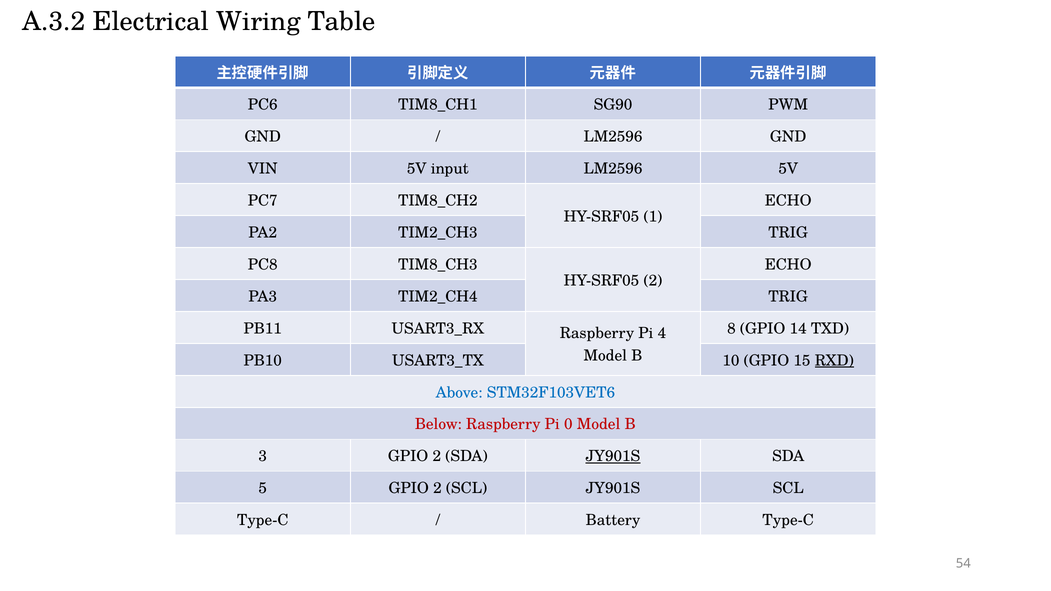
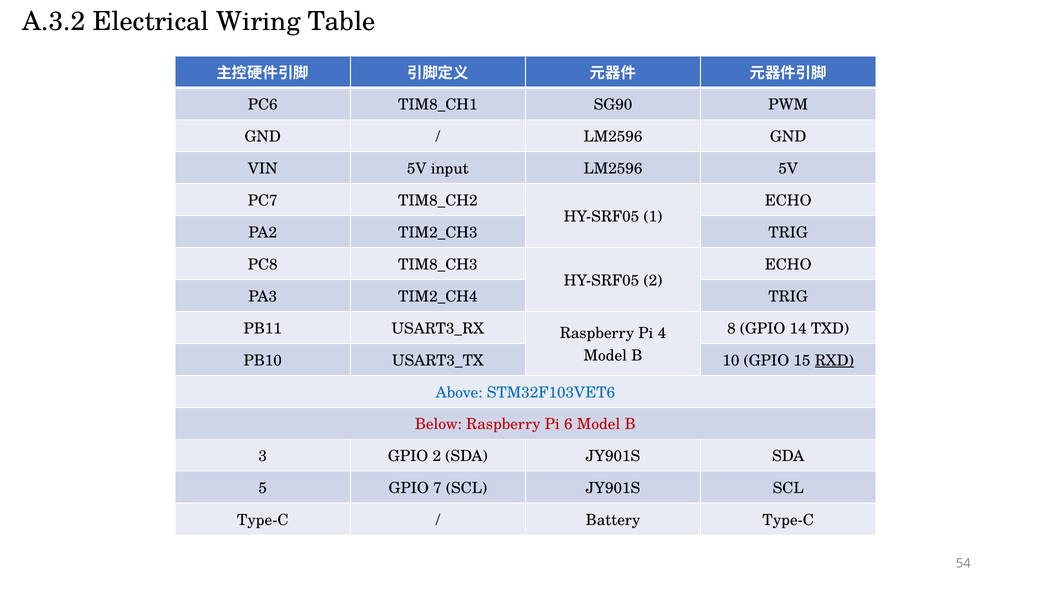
0: 0 -> 6
JY901S at (613, 456) underline: present -> none
5 GPIO 2: 2 -> 7
